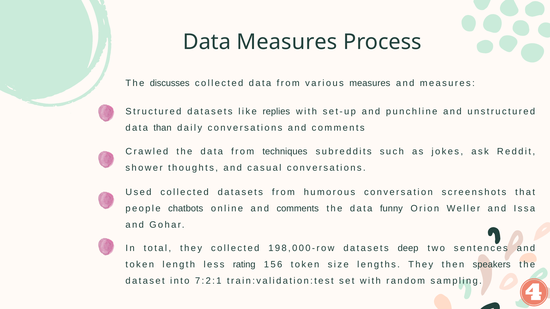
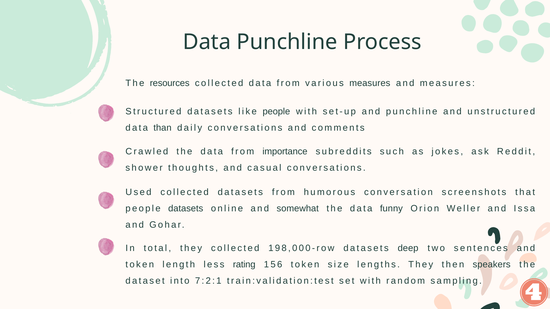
Data Measures: Measures -> Punchline
discusses: discusses -> resources
like replies: replies -> people
techniques: techniques -> importance
people chatbots: chatbots -> datasets
online and comments: comments -> somewhat
